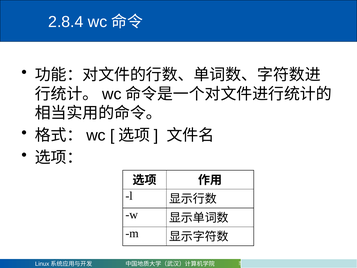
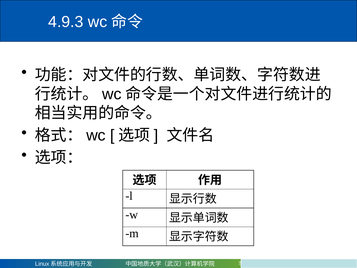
2.8.4: 2.8.4 -> 4.9.3
